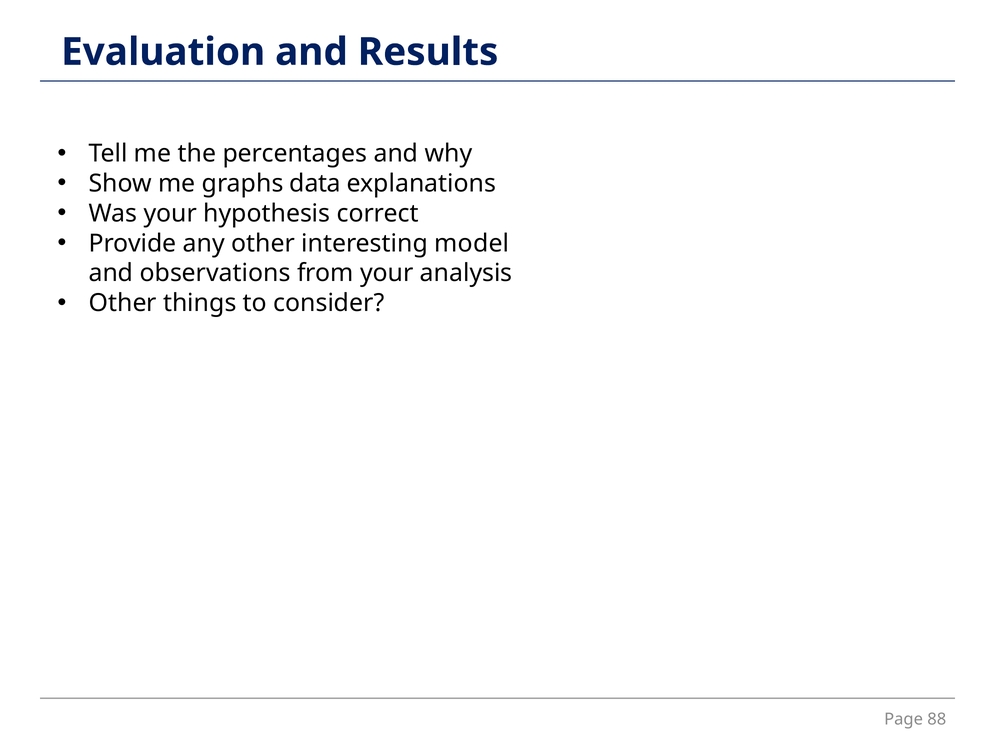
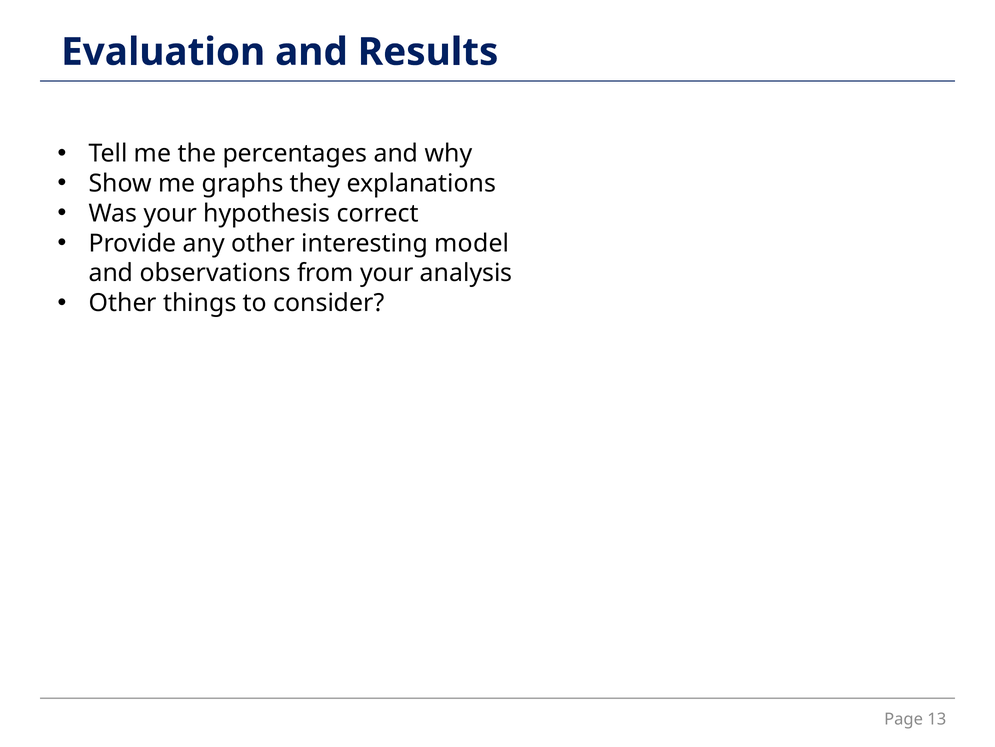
data: data -> they
88: 88 -> 13
